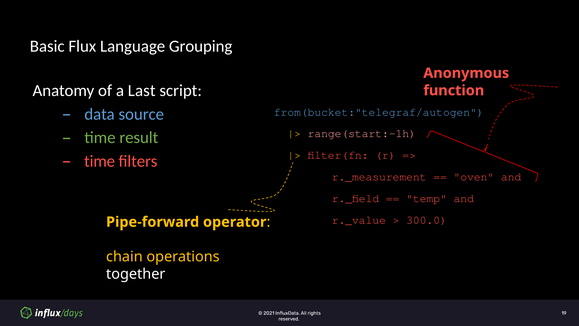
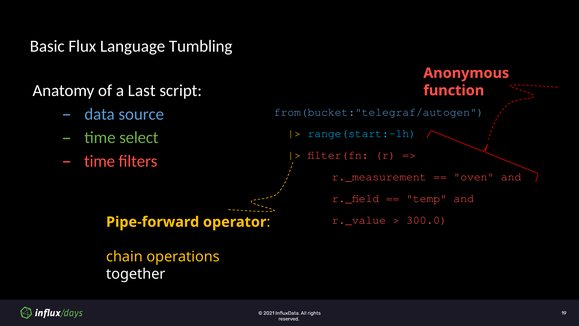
Grouping: Grouping -> Tumbling
range(start:-1h colour: pink -> light blue
result: result -> select
